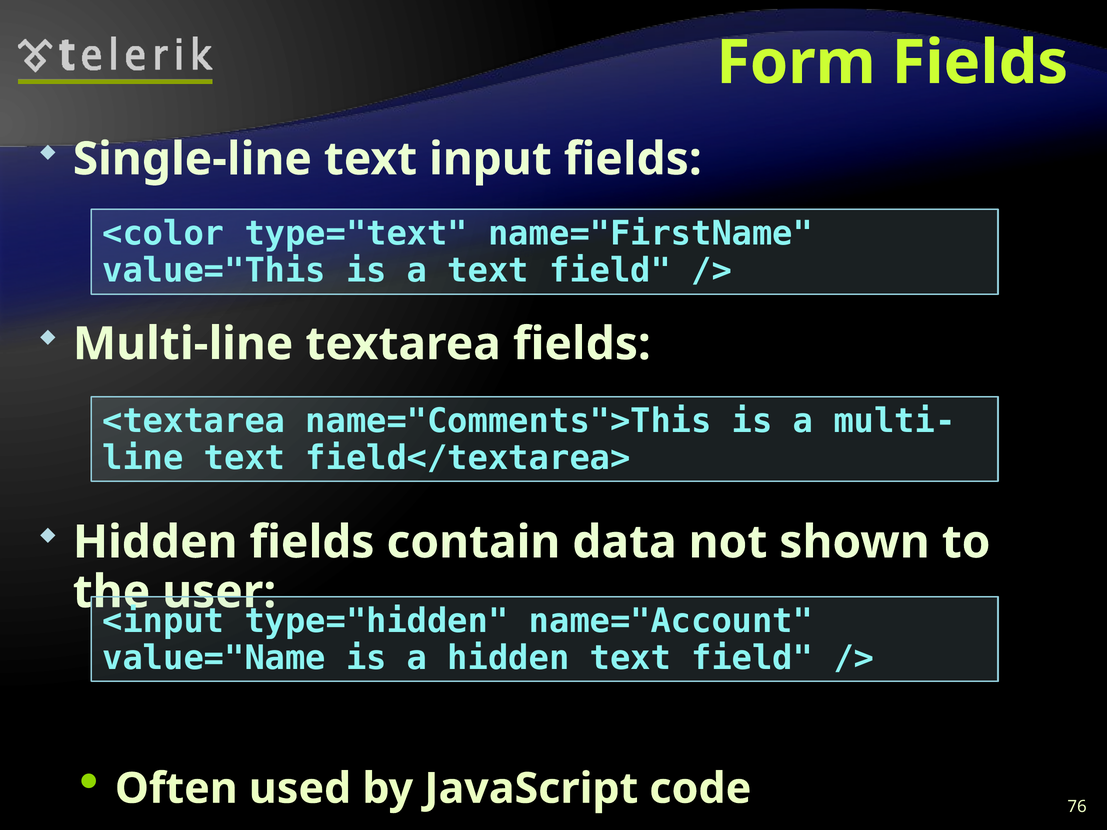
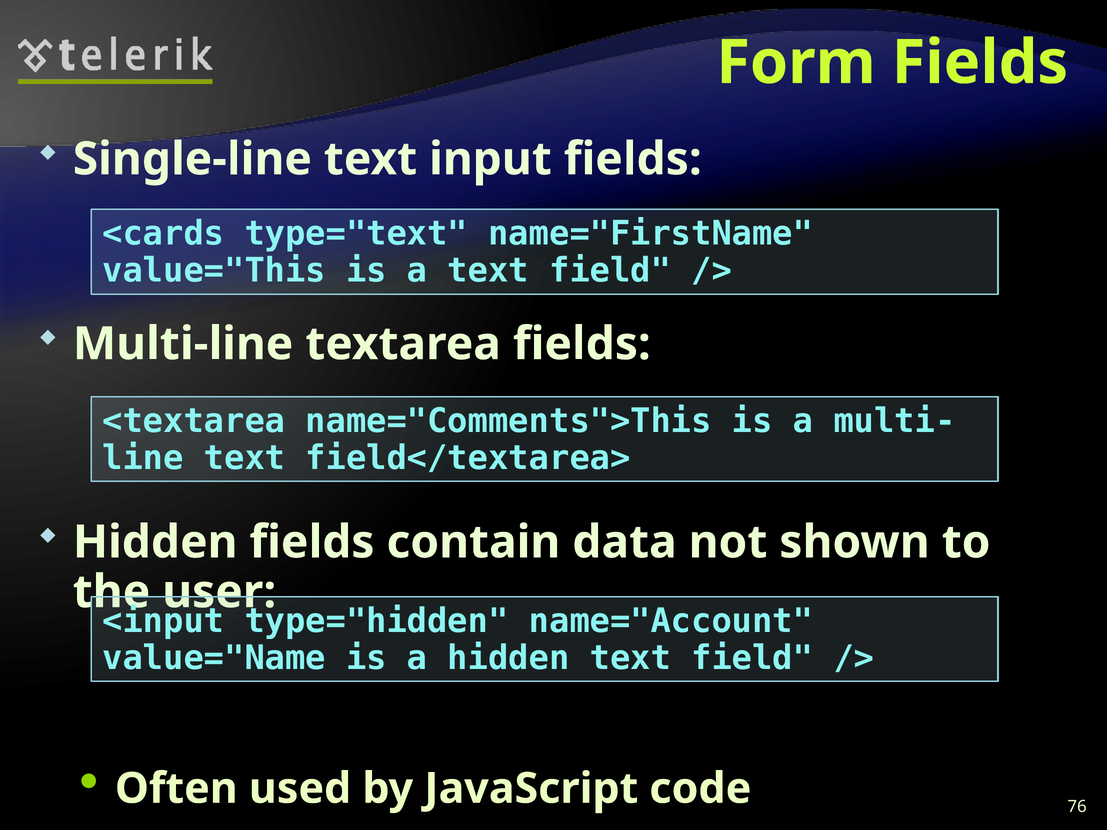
<color: <color -> <cards
